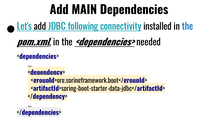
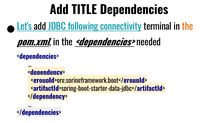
MAIN: MAIN -> TITLE
installed: installed -> terminal
the at (187, 27) colour: blue -> orange
